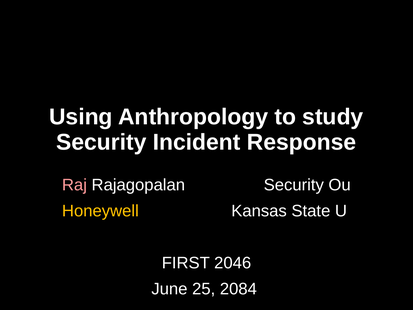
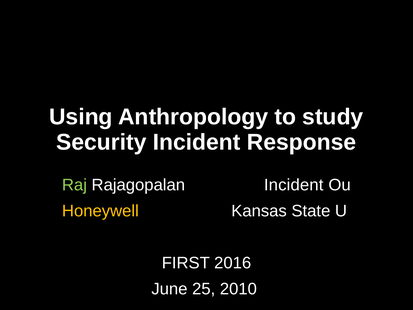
Raj colour: pink -> light green
Rajagopalan Security: Security -> Incident
2046: 2046 -> 2016
2084: 2084 -> 2010
